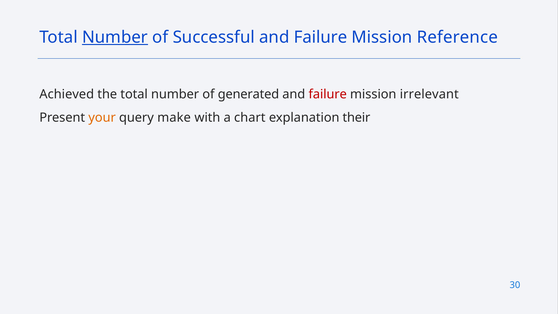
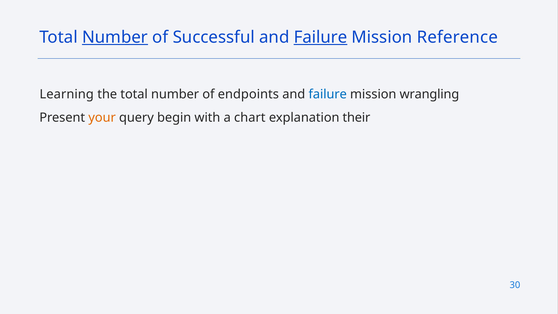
Failure at (321, 37) underline: none -> present
Achieved: Achieved -> Learning
generated: generated -> endpoints
failure at (328, 94) colour: red -> blue
irrelevant: irrelevant -> wrangling
make: make -> begin
